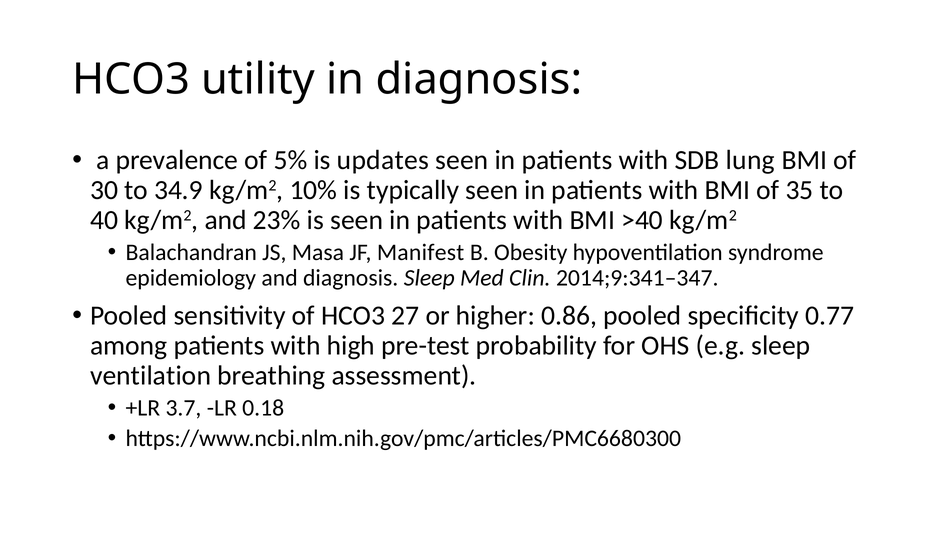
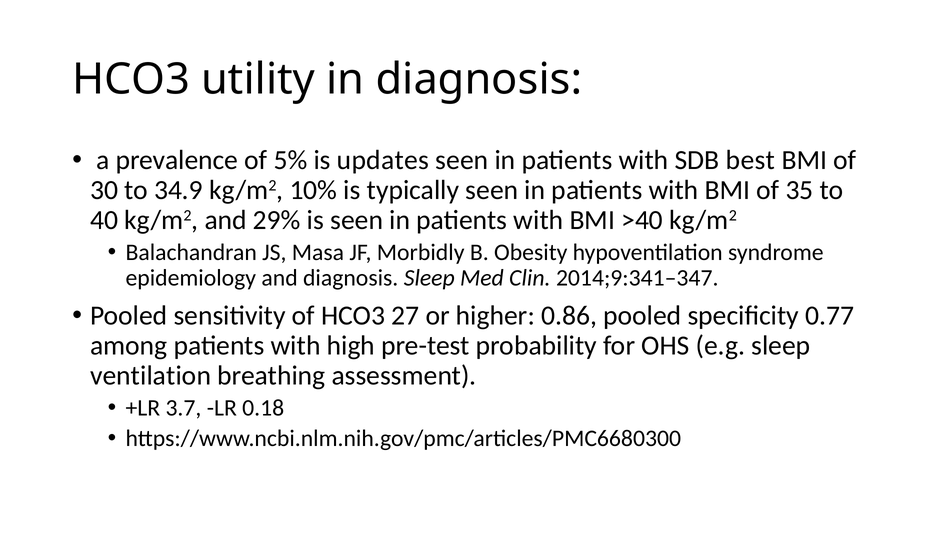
lung: lung -> best
23%: 23% -> 29%
Manifest: Manifest -> Morbidly
